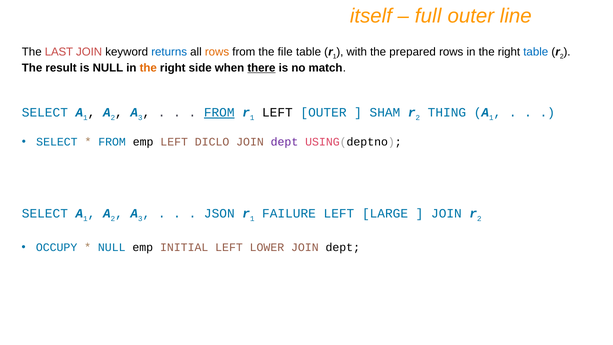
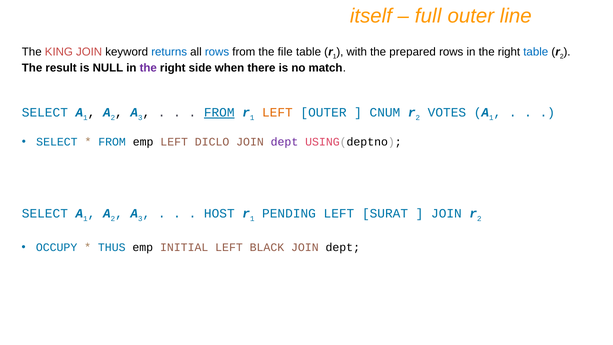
LAST: LAST -> KING
rows at (217, 52) colour: orange -> blue
the at (148, 68) colour: orange -> purple
there underline: present -> none
LEFT at (277, 113) colour: black -> orange
SHAM: SHAM -> CNUM
THING: THING -> VOTES
JSON: JSON -> HOST
FAILURE: FAILURE -> PENDING
LARGE: LARGE -> SURAT
NULL at (112, 248): NULL -> THUS
LOWER: LOWER -> BLACK
